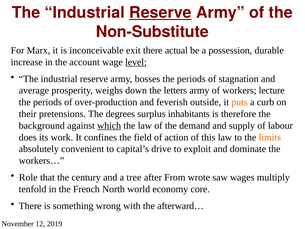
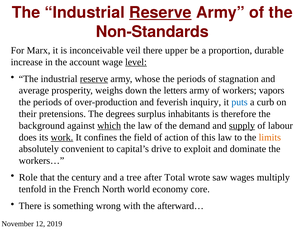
Non-Substitute: Non-Substitute -> Non-Standards
exit: exit -> veil
actual: actual -> upper
possession: possession -> proportion
reserve at (94, 79) underline: none -> present
bosses: bosses -> whose
lecture: lecture -> vapors
outside: outside -> inquiry
puts colour: orange -> blue
supply underline: none -> present
work underline: none -> present
From: From -> Total
